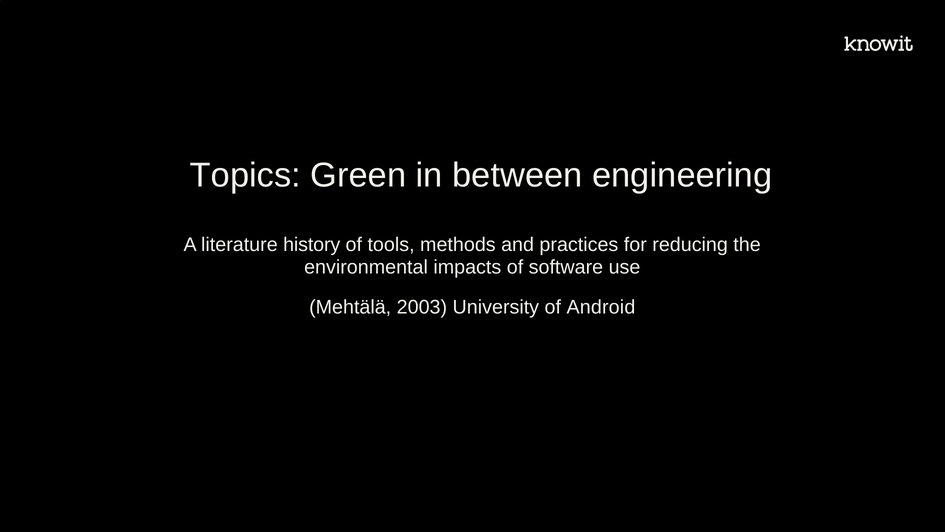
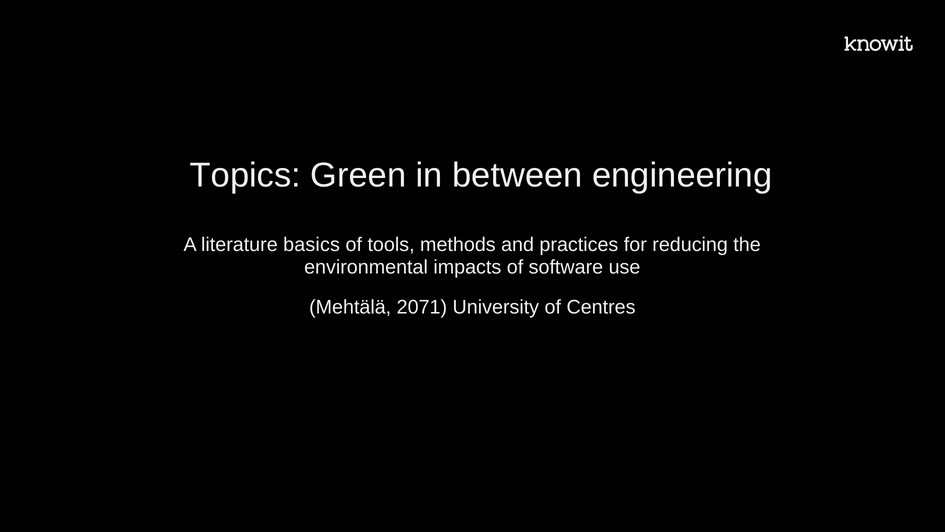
history: history -> basics
2003: 2003 -> 2071
Android: Android -> Centres
